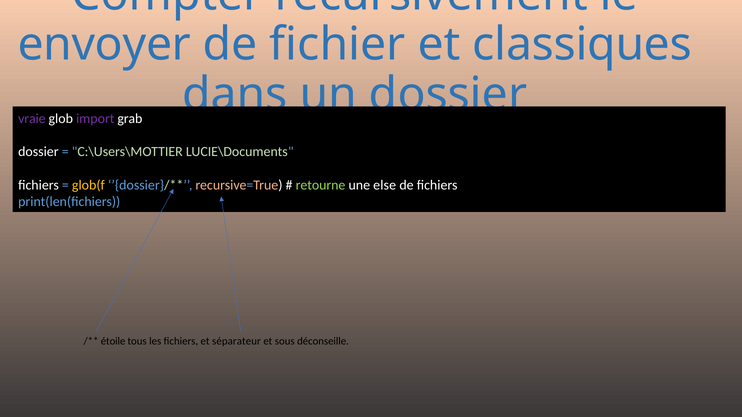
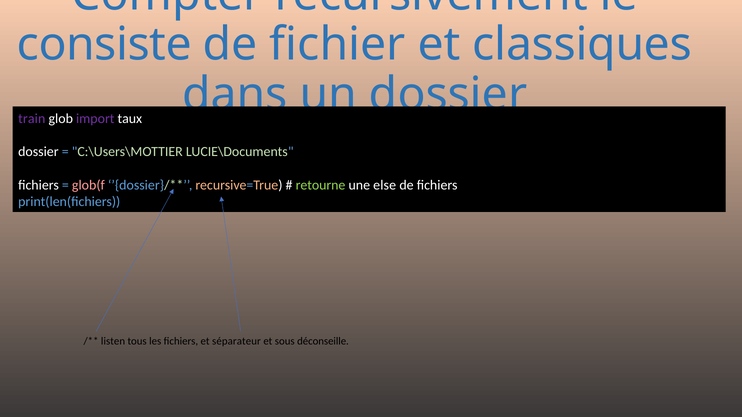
envoyer: envoyer -> consiste
vraie: vraie -> train
grab: grab -> taux
glob(f colour: yellow -> pink
étoile: étoile -> listen
